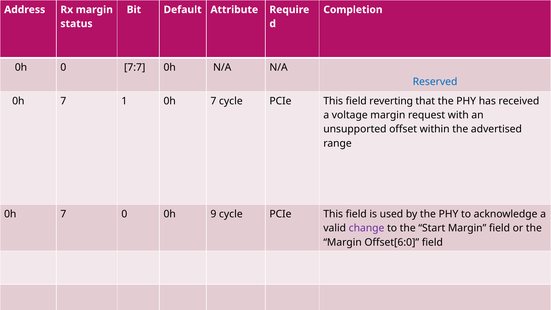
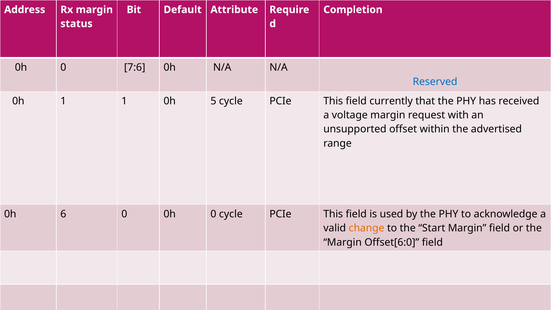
7:7: 7:7 -> 7:6
7 at (63, 101): 7 -> 1
1 0h 7: 7 -> 5
reverting: reverting -> currently
7 at (63, 214): 7 -> 6
0 0h 9: 9 -> 0
change colour: purple -> orange
